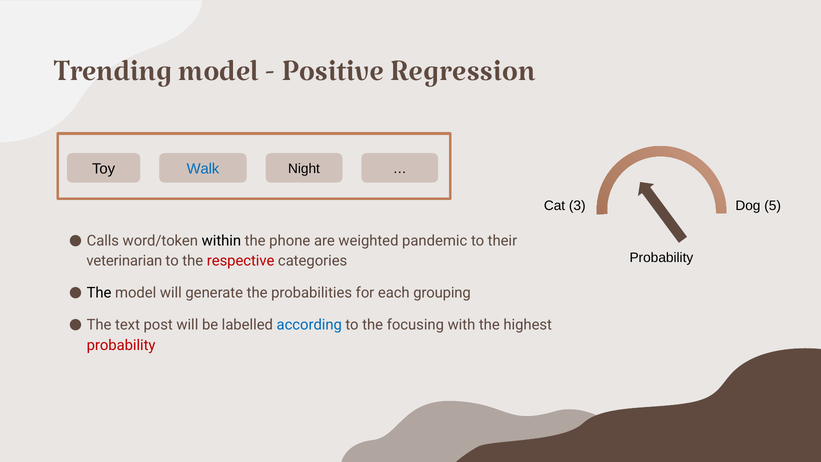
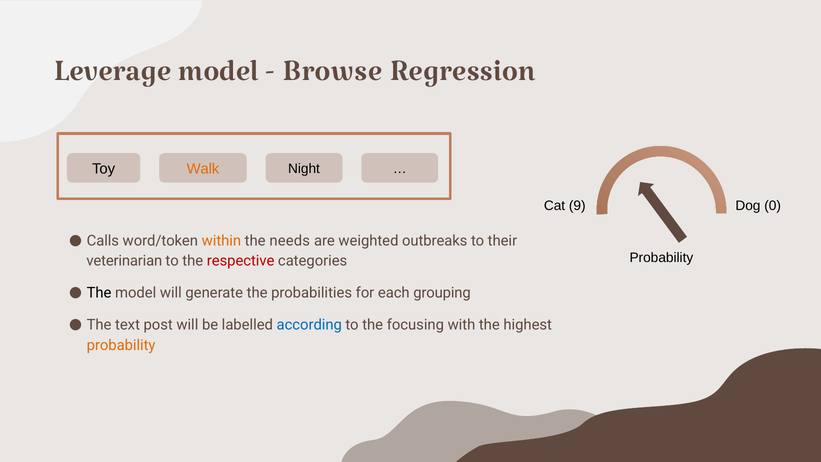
Trending: Trending -> Leverage
Positive: Positive -> Browse
Walk colour: blue -> orange
3: 3 -> 9
5: 5 -> 0
within colour: black -> orange
phone: phone -> needs
pandemic: pandemic -> outbreaks
probability at (121, 345) colour: red -> orange
